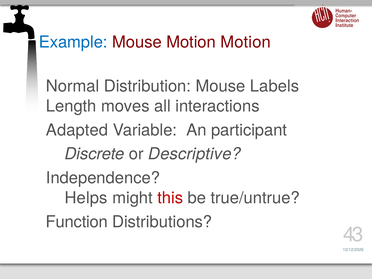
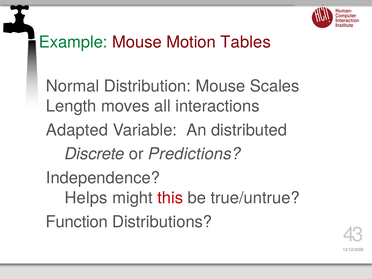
Example colour: blue -> green
Motion Motion: Motion -> Tables
Labels: Labels -> Scales
participant: participant -> distributed
Descriptive: Descriptive -> Predictions
